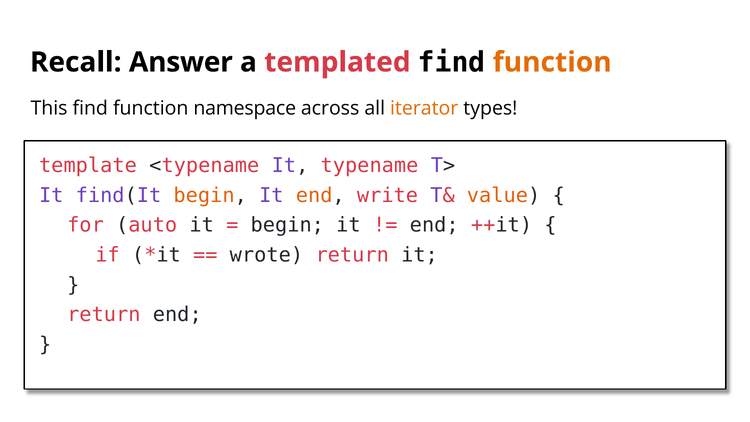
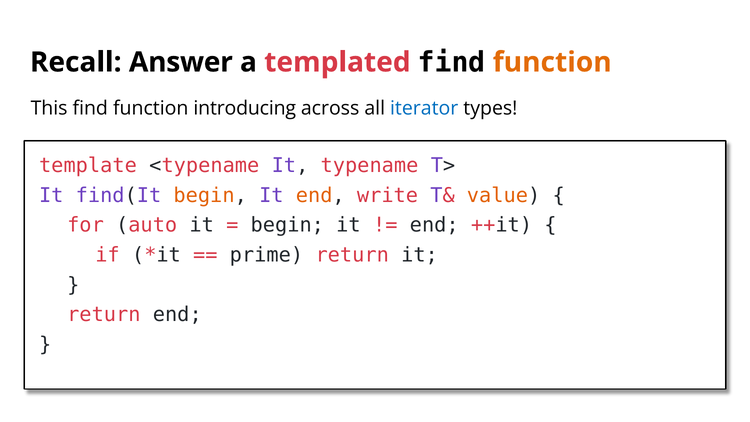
namespace: namespace -> introducing
iterator colour: orange -> blue
wrote: wrote -> prime
